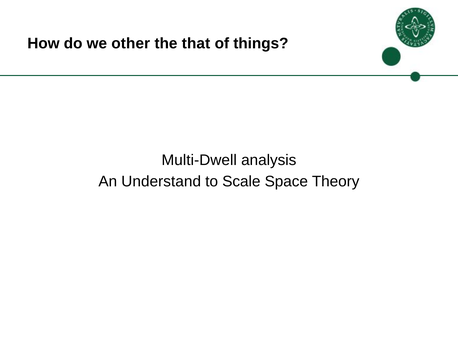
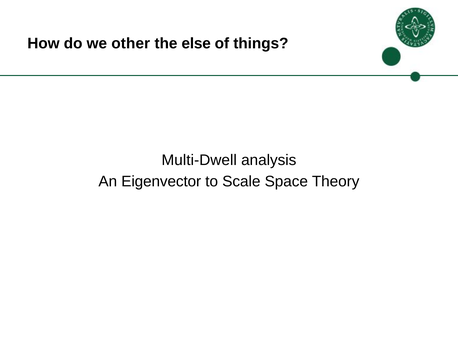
that: that -> else
Understand: Understand -> Eigenvector
